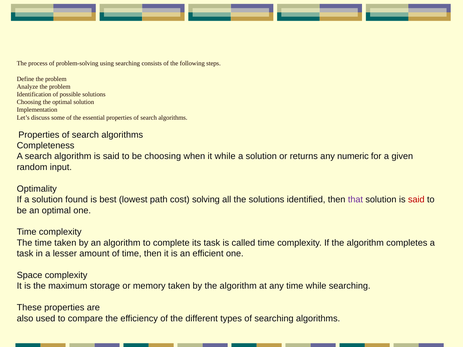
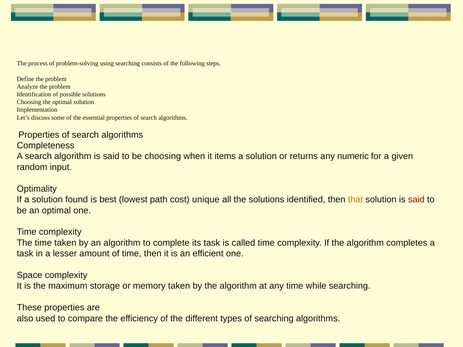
it while: while -> items
solving: solving -> unique
that colour: purple -> orange
